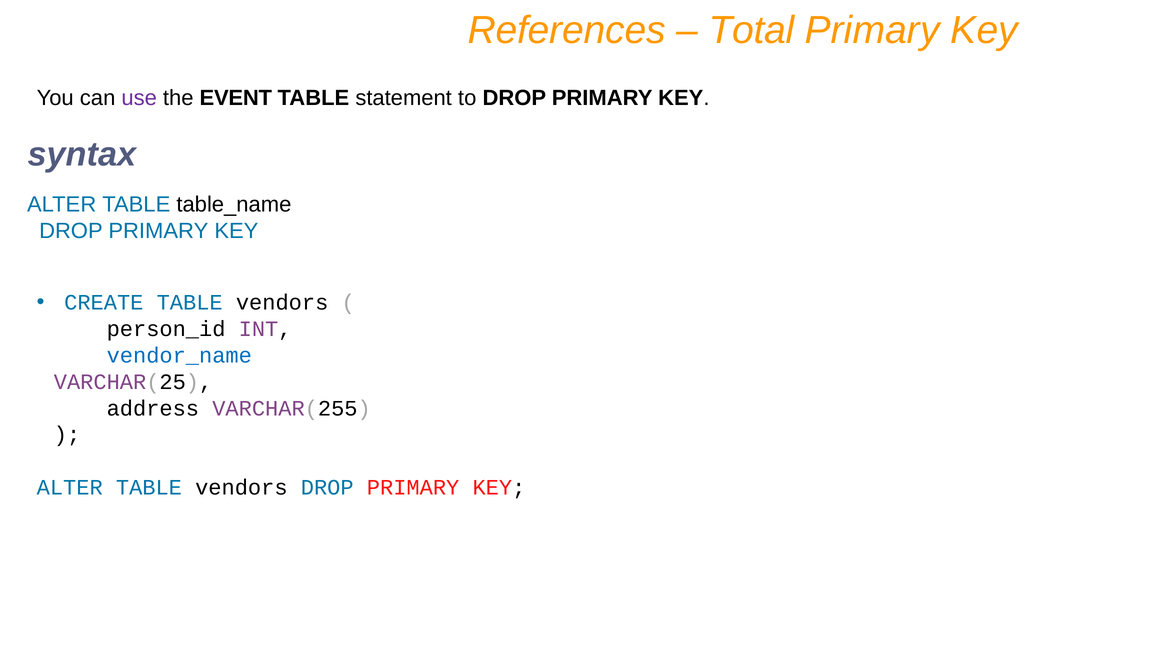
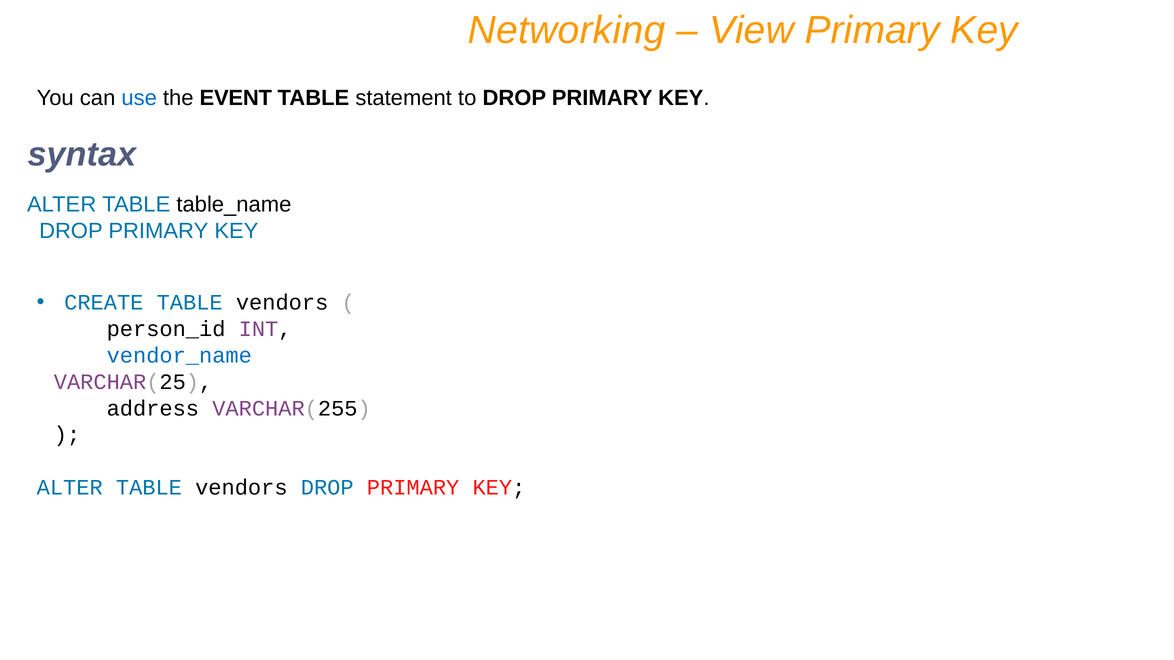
References: References -> Networking
Total: Total -> View
use colour: purple -> blue
